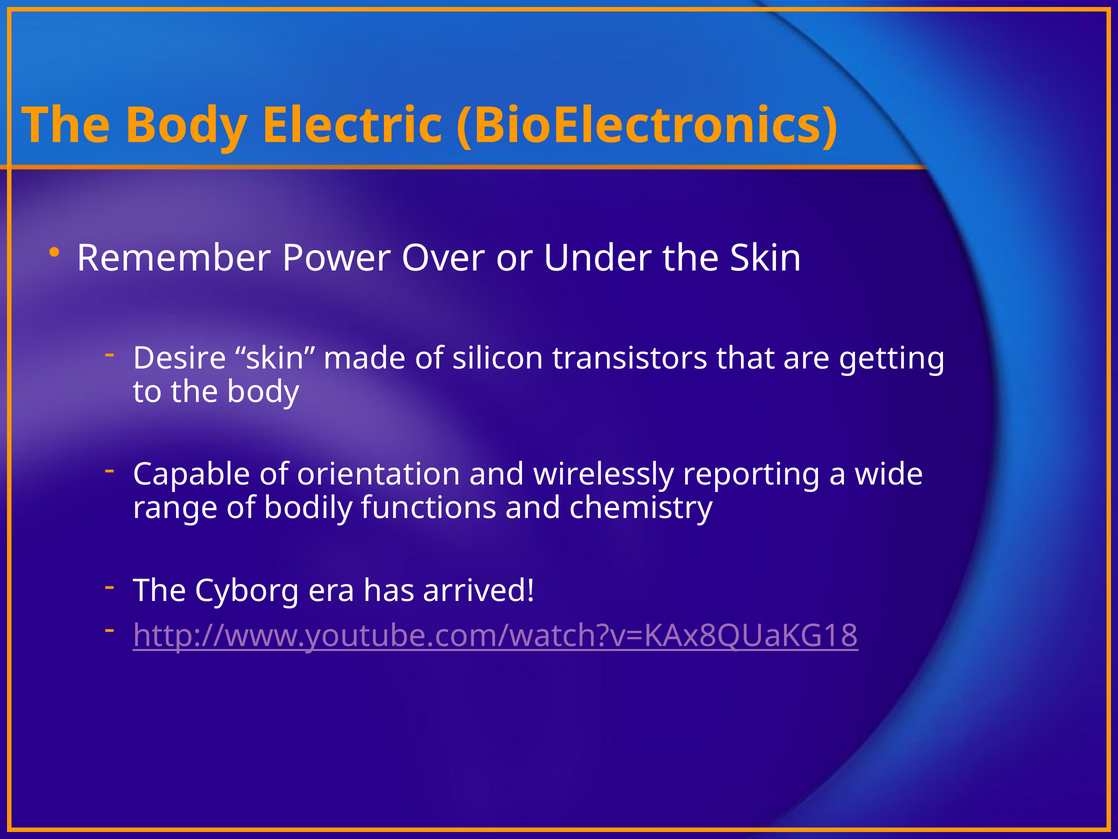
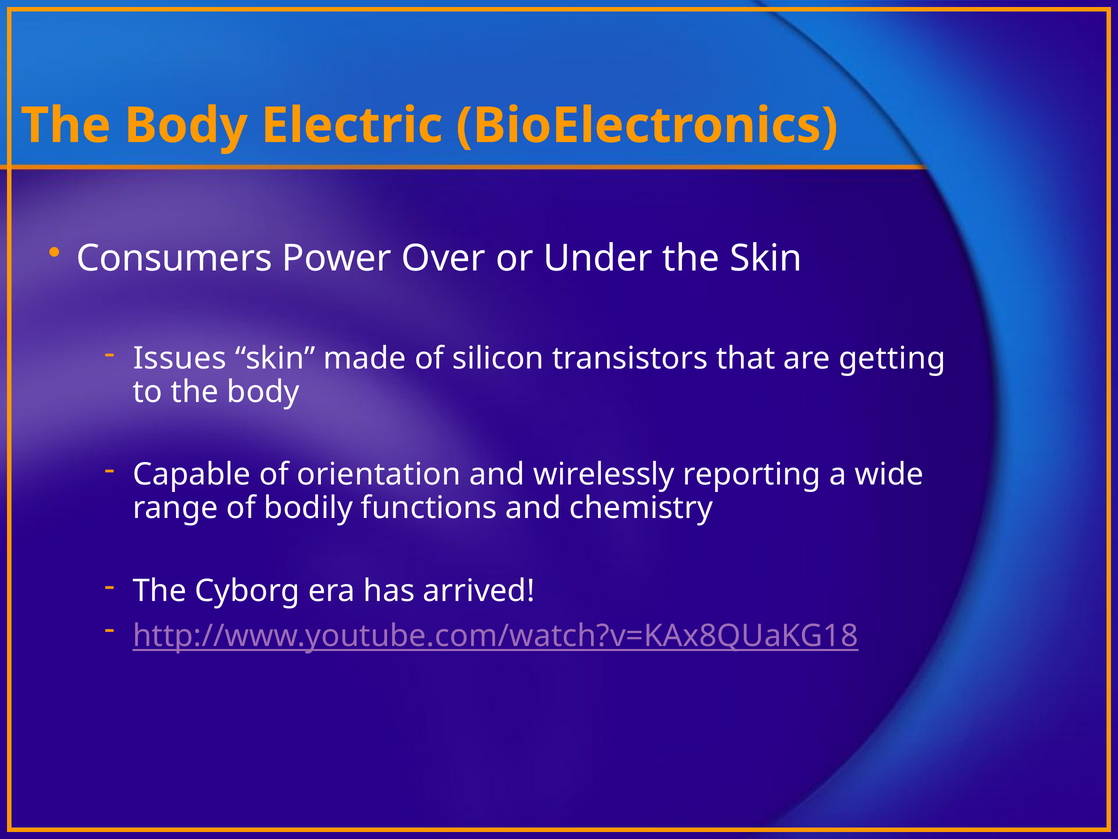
Remember: Remember -> Consumers
Desire: Desire -> Issues
